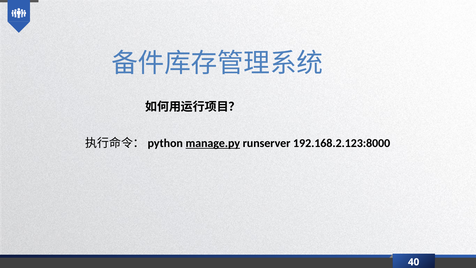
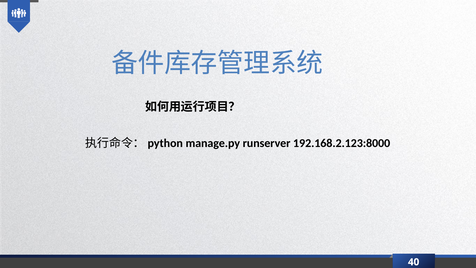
manage.py underline: present -> none
